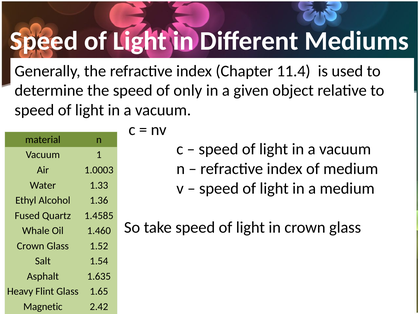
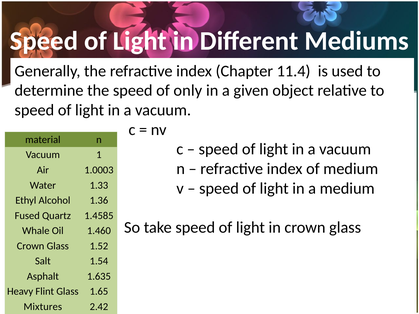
Magnetic: Magnetic -> Mixtures
